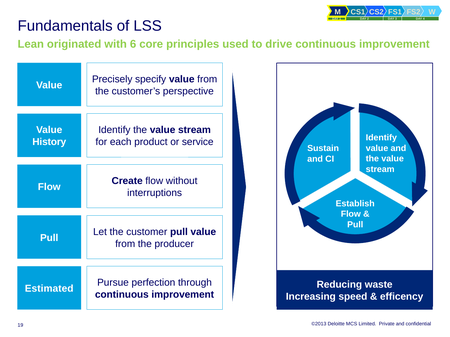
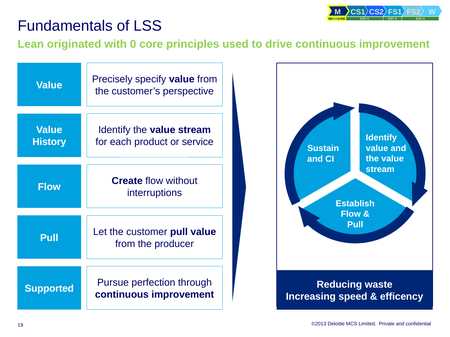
6: 6 -> 0
Estimated: Estimated -> Supported
